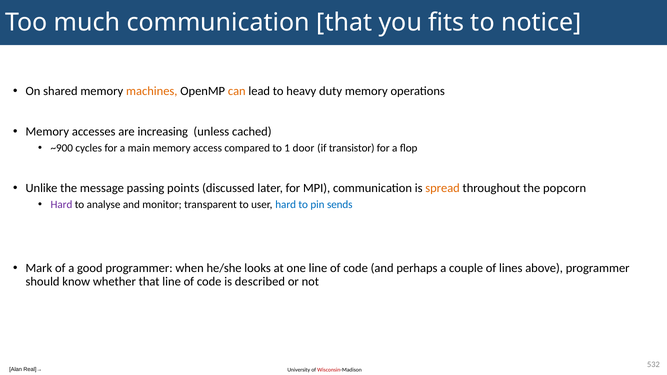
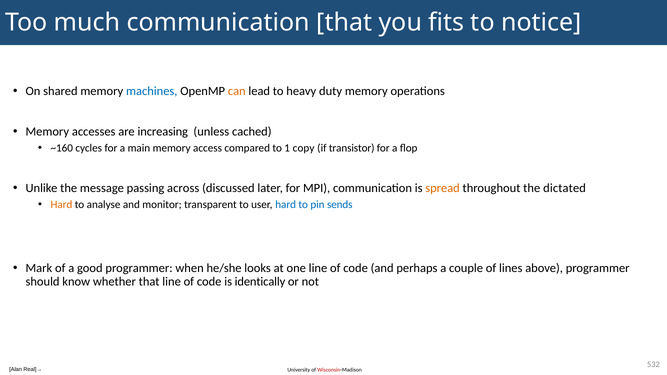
machines colour: orange -> blue
~900: ~900 -> ~160
door: door -> copy
points: points -> across
popcorn: popcorn -> dictated
Hard at (61, 204) colour: purple -> orange
described: described -> identically
